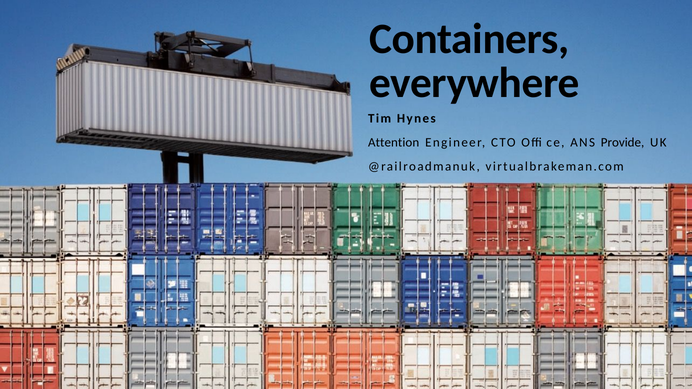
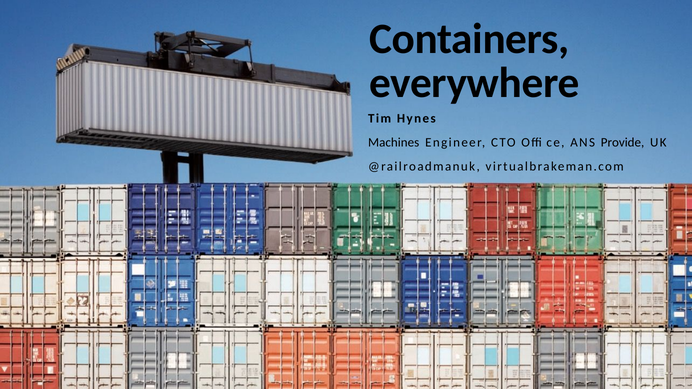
Attention: Attention -> Machines
